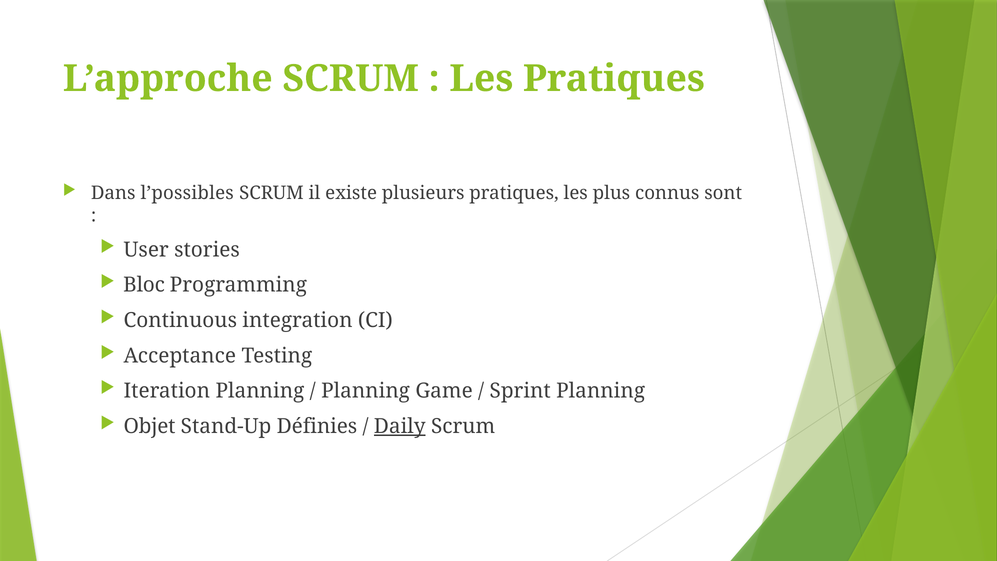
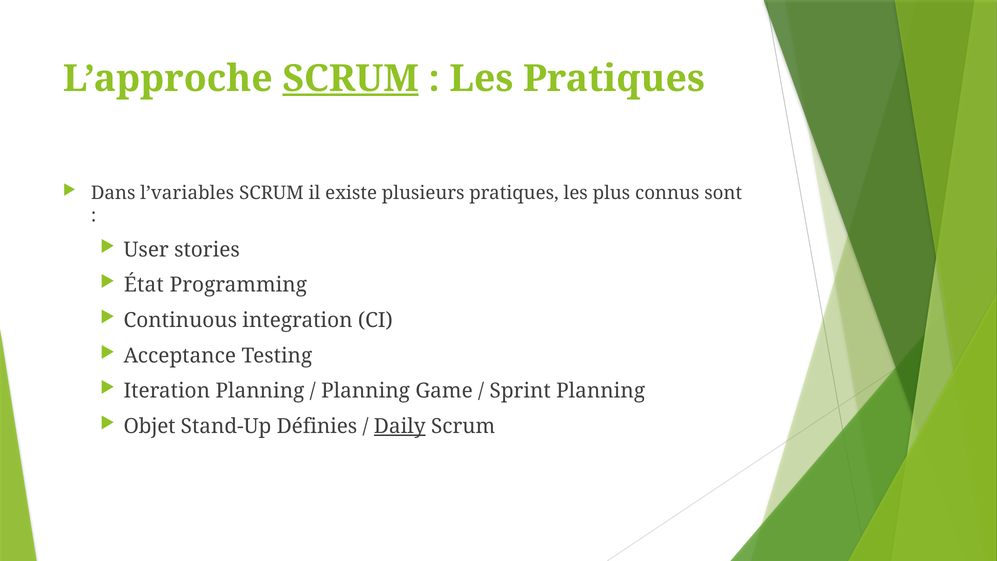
SCRUM at (351, 79) underline: none -> present
l’possibles: l’possibles -> l’variables
Bloc: Bloc -> État
